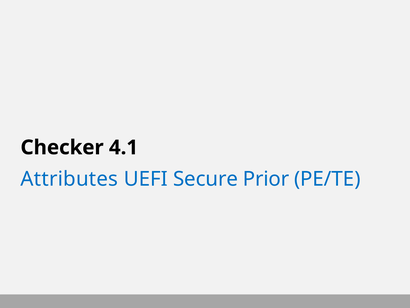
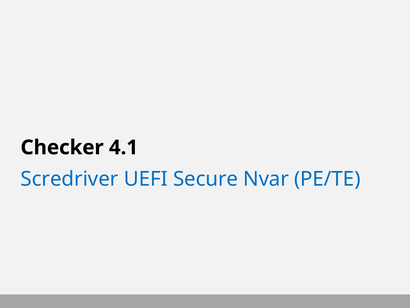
Attributes: Attributes -> Scredriver
Prior: Prior -> Nvar
